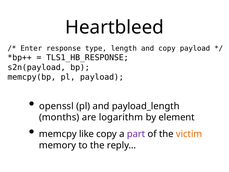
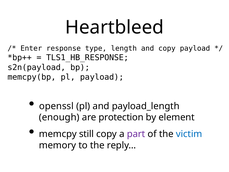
months: months -> enough
logarithm: logarithm -> protection
like: like -> still
victim colour: orange -> blue
